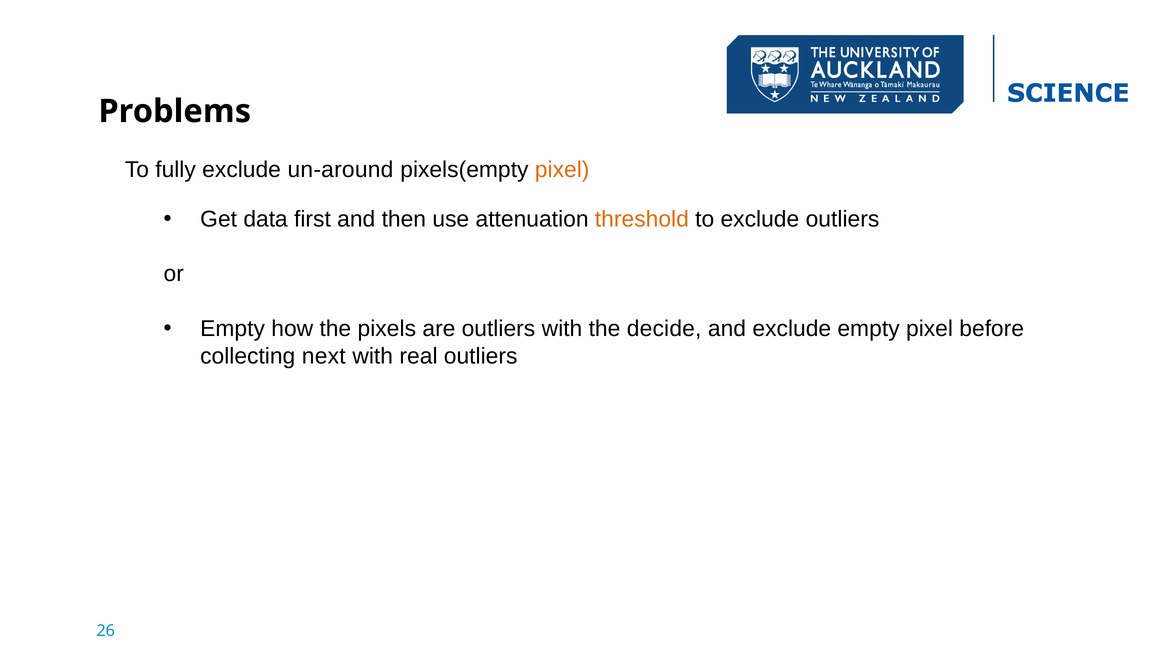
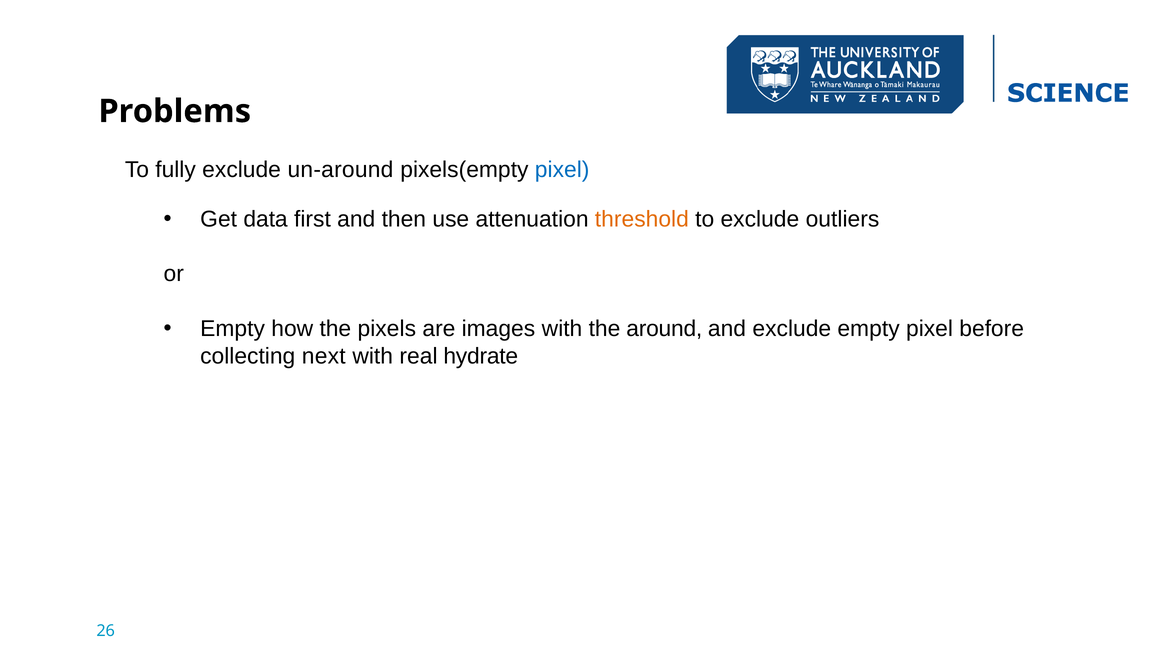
pixel at (562, 169) colour: orange -> blue
are outliers: outliers -> images
decide: decide -> around
real outliers: outliers -> hydrate
